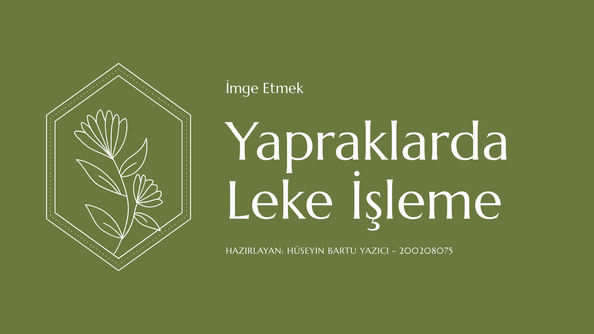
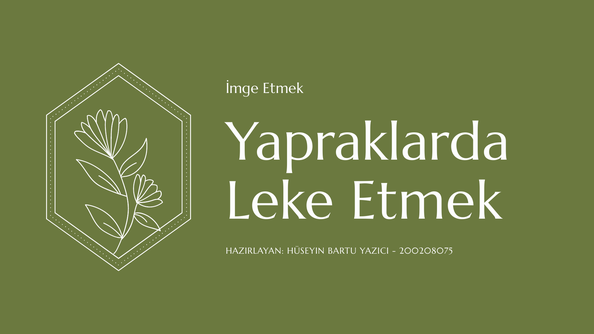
Leke İşleme: İşleme -> Etmek
